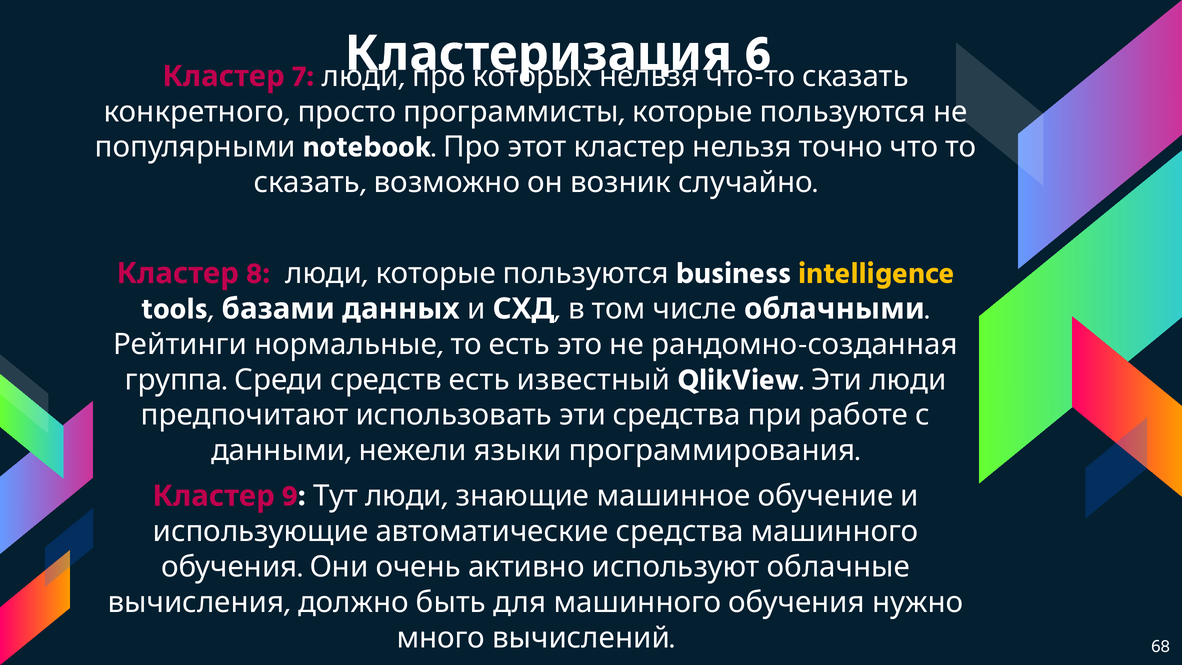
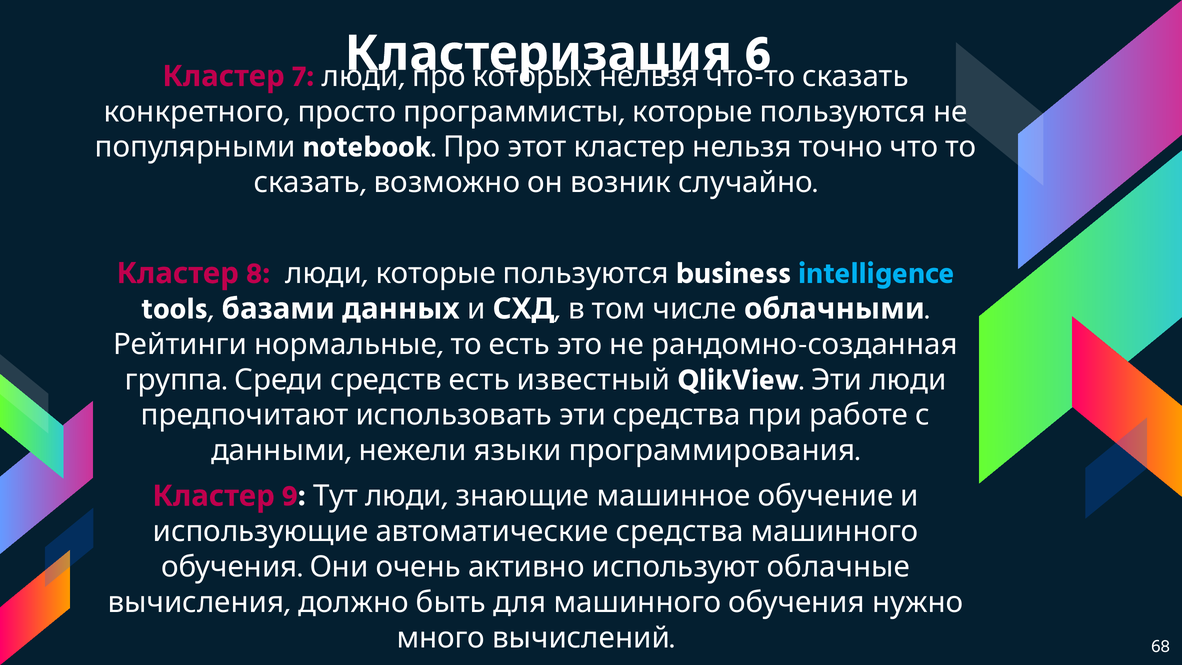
intelligence colour: yellow -> light blue
